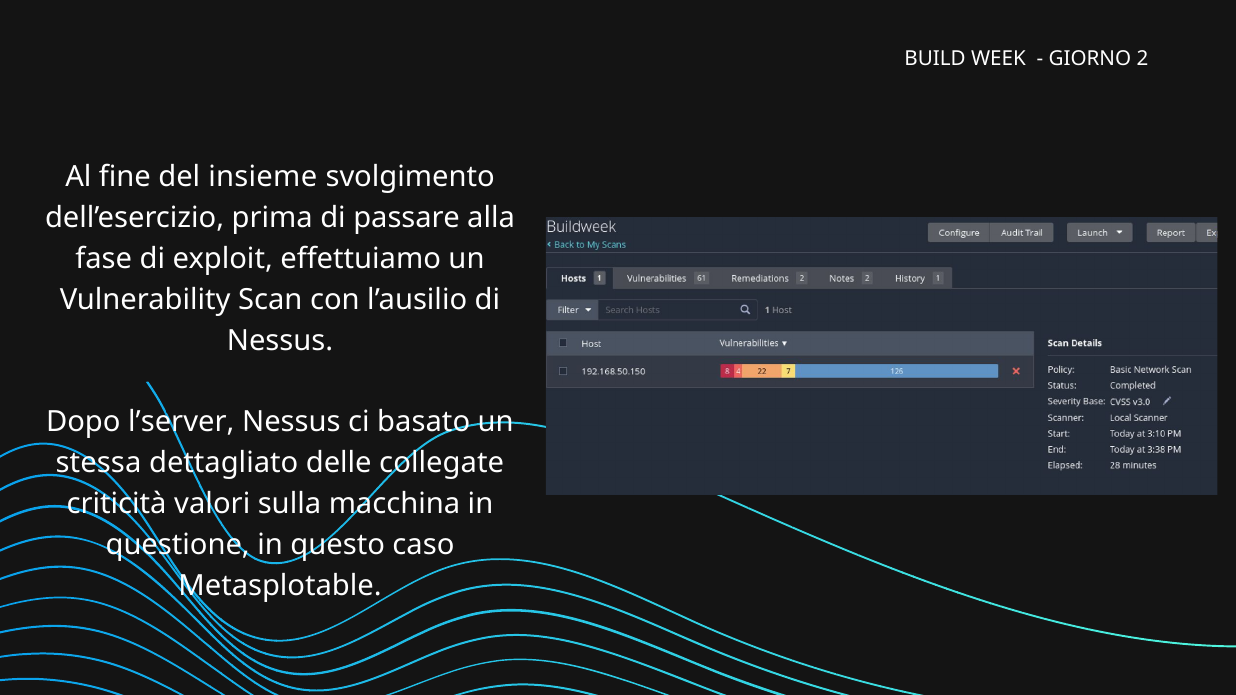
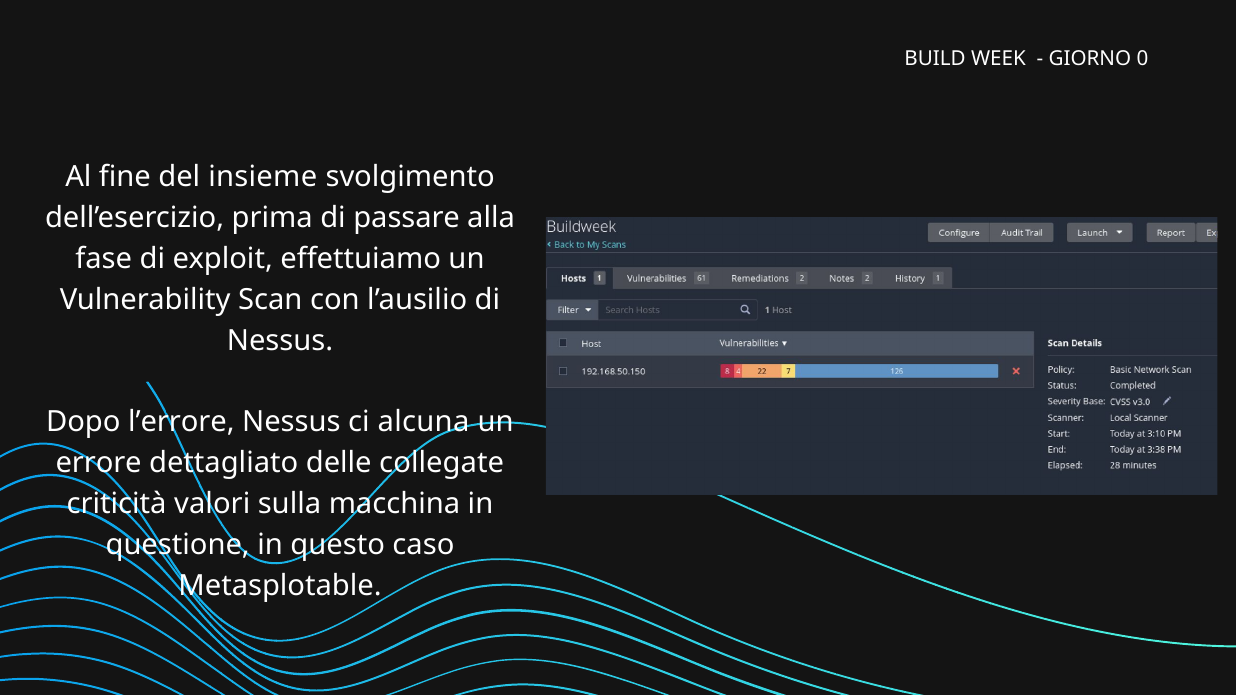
2: 2 -> 0
l’server: l’server -> l’errore
basato: basato -> alcuna
stessa: stessa -> errore
